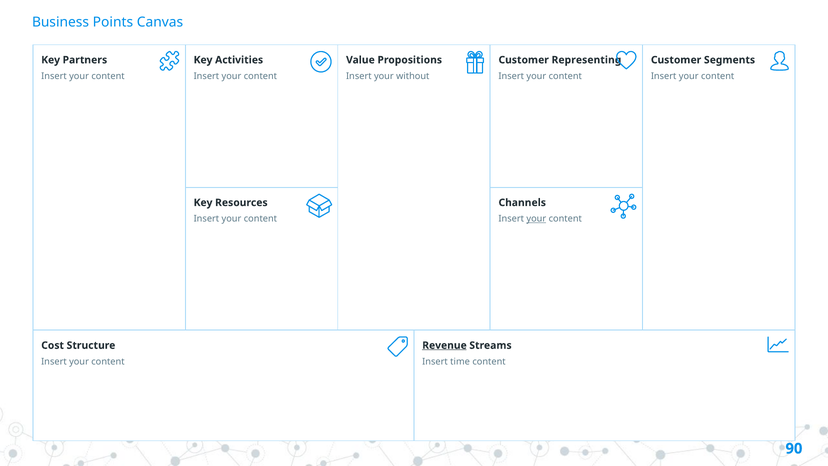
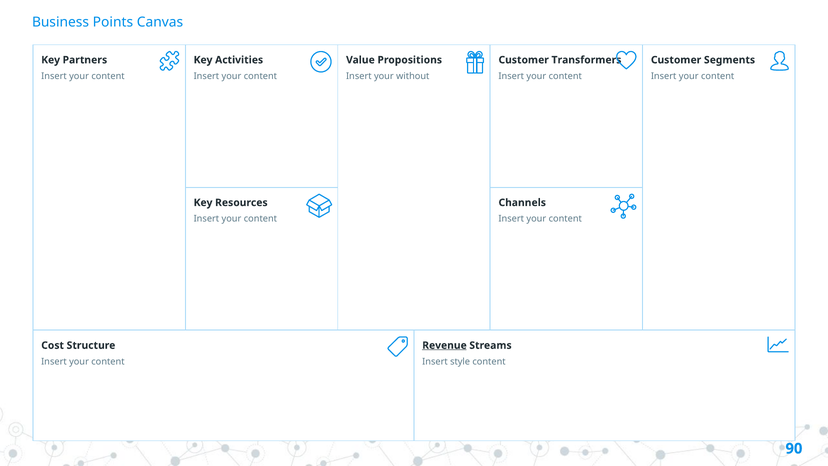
Representing: Representing -> Transformers
your at (536, 219) underline: present -> none
time: time -> style
